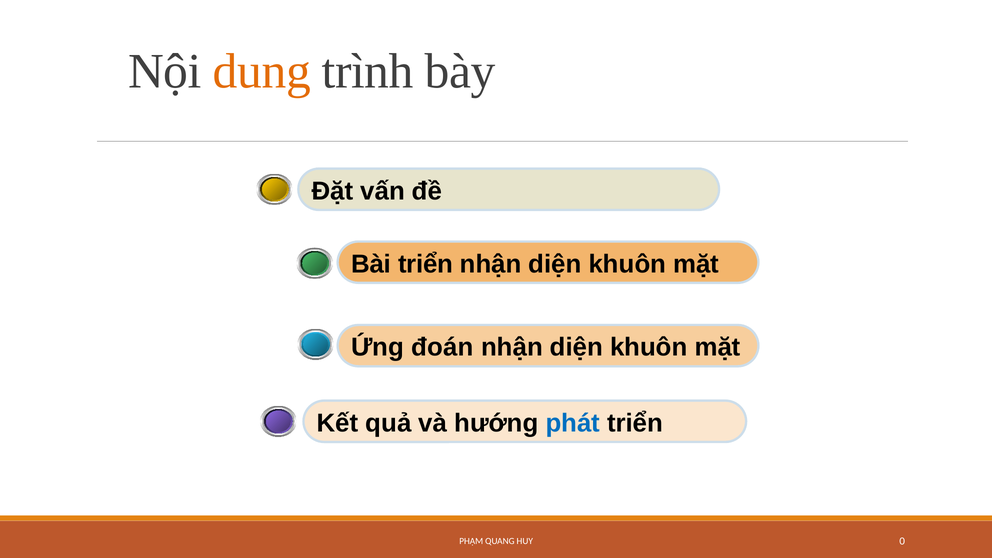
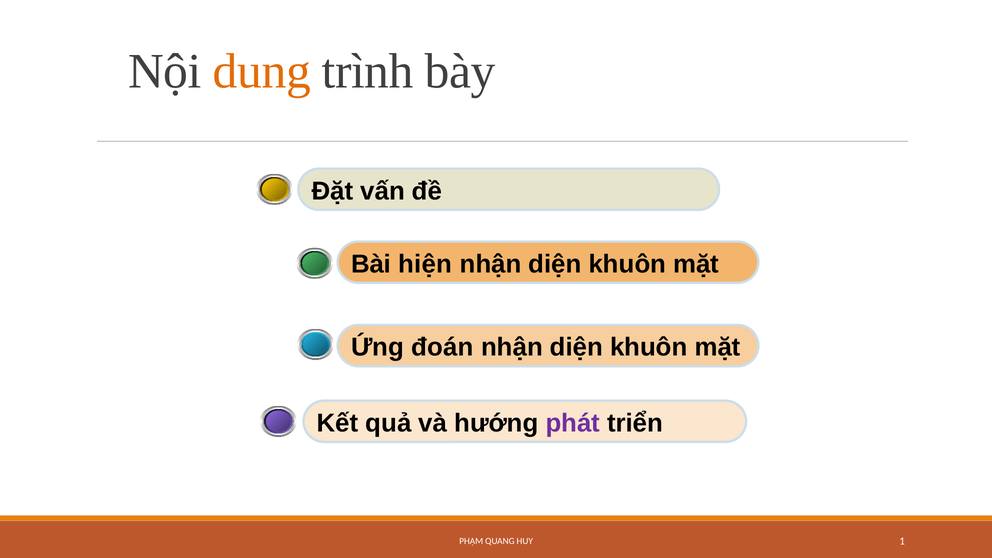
Bài triển: triển -> hiện
phát colour: blue -> purple
0: 0 -> 1
